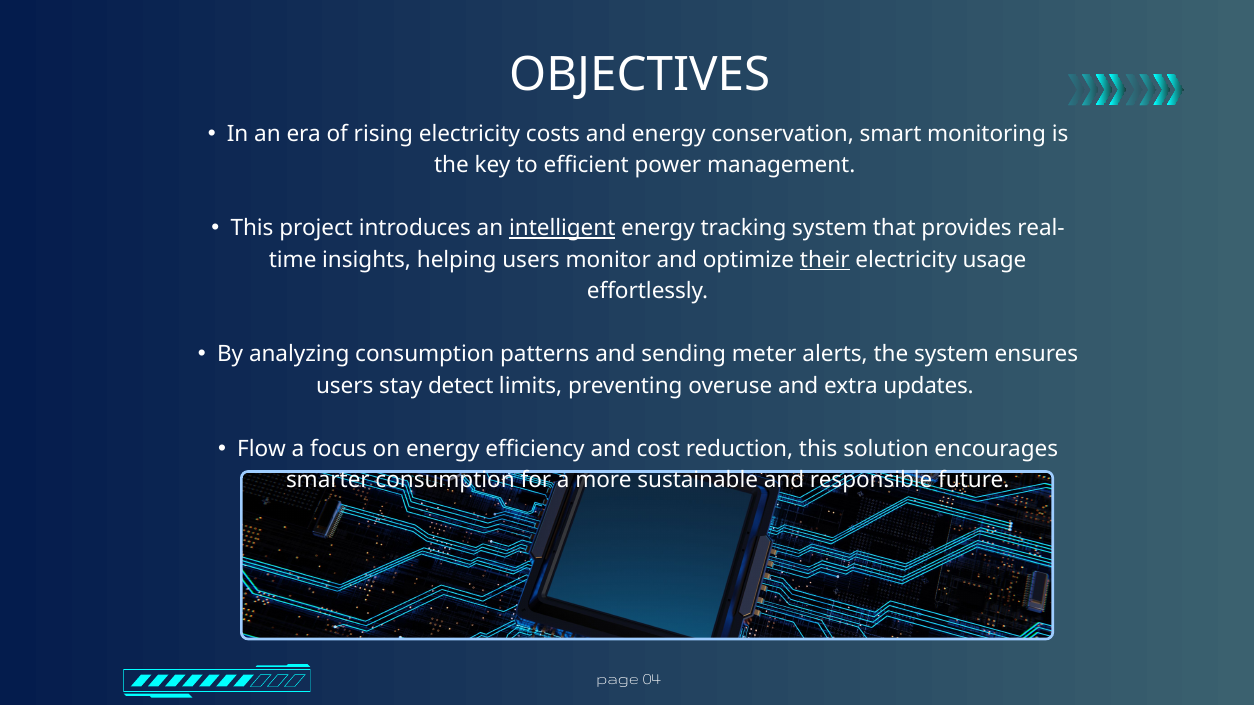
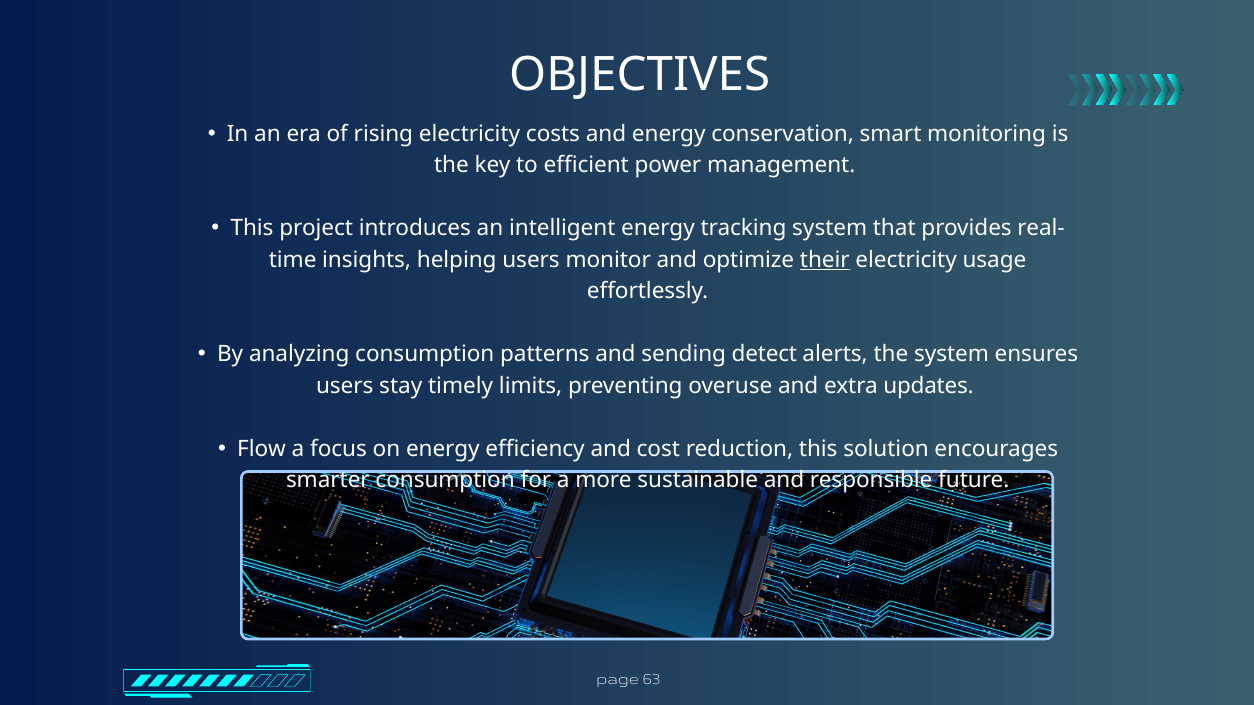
intelligent underline: present -> none
meter: meter -> detect
detect: detect -> timely
04: 04 -> 63
